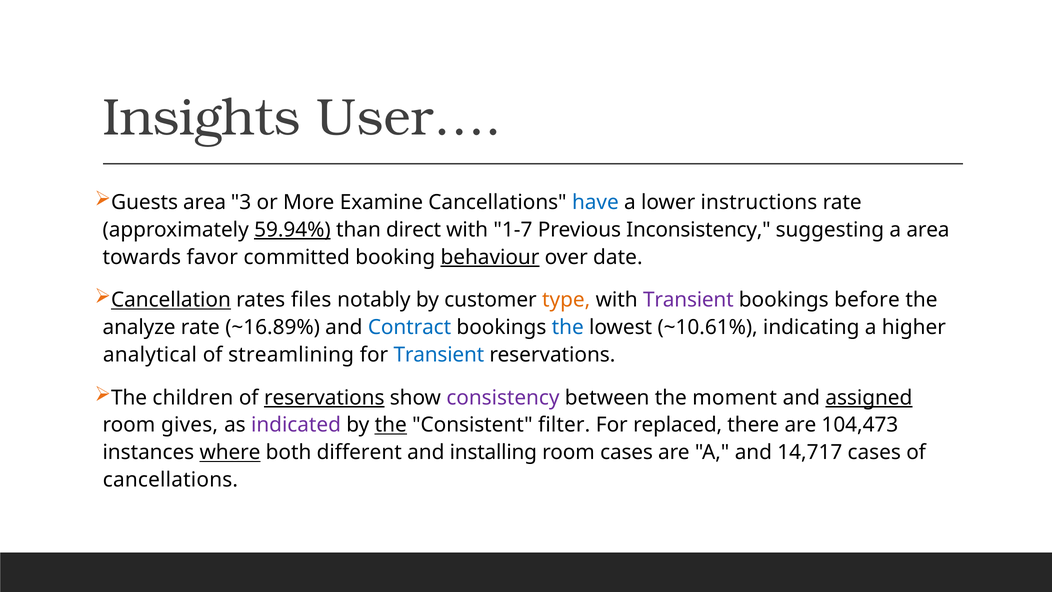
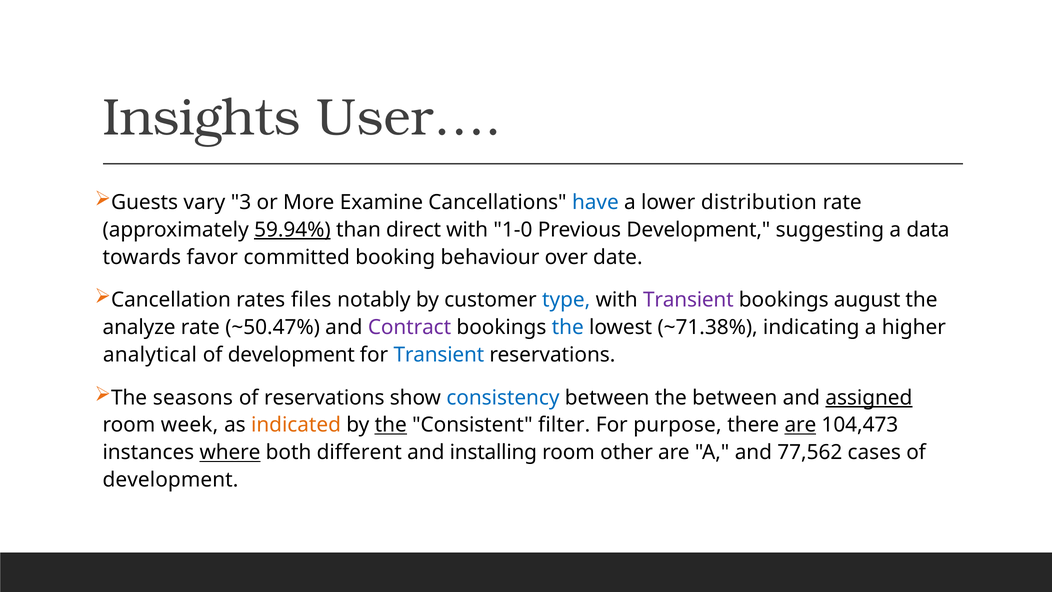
Guests area: area -> vary
instructions: instructions -> distribution
1-7: 1-7 -> 1-0
Previous Inconsistency: Inconsistency -> Development
a area: area -> data
behaviour underline: present -> none
Cancellation underline: present -> none
type colour: orange -> blue
before: before -> august
~16.89%: ~16.89% -> ~50.47%
Contract colour: blue -> purple
~10.61%: ~10.61% -> ~71.38%
streamlining at (291, 355): streamlining -> development
children: children -> seasons
reservations at (324, 398) underline: present -> none
consistency colour: purple -> blue
the moment: moment -> between
gives: gives -> week
indicated colour: purple -> orange
replaced: replaced -> purpose
are at (800, 425) underline: none -> present
room cases: cases -> other
14,717: 14,717 -> 77,562
cancellations at (170, 480): cancellations -> development
